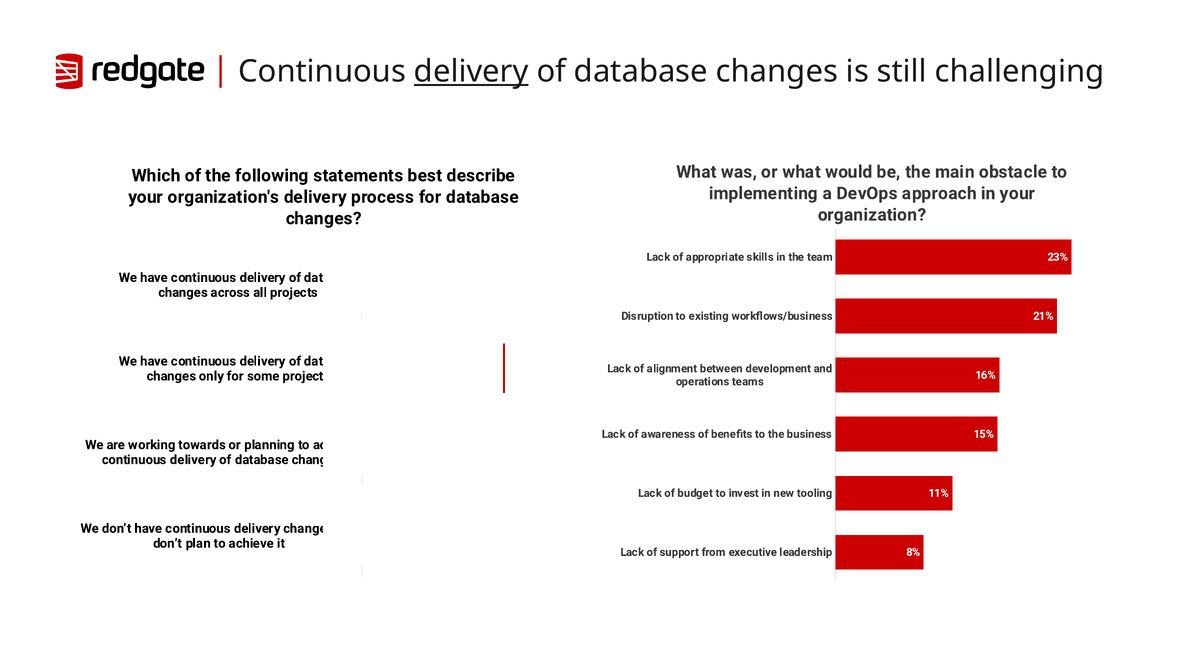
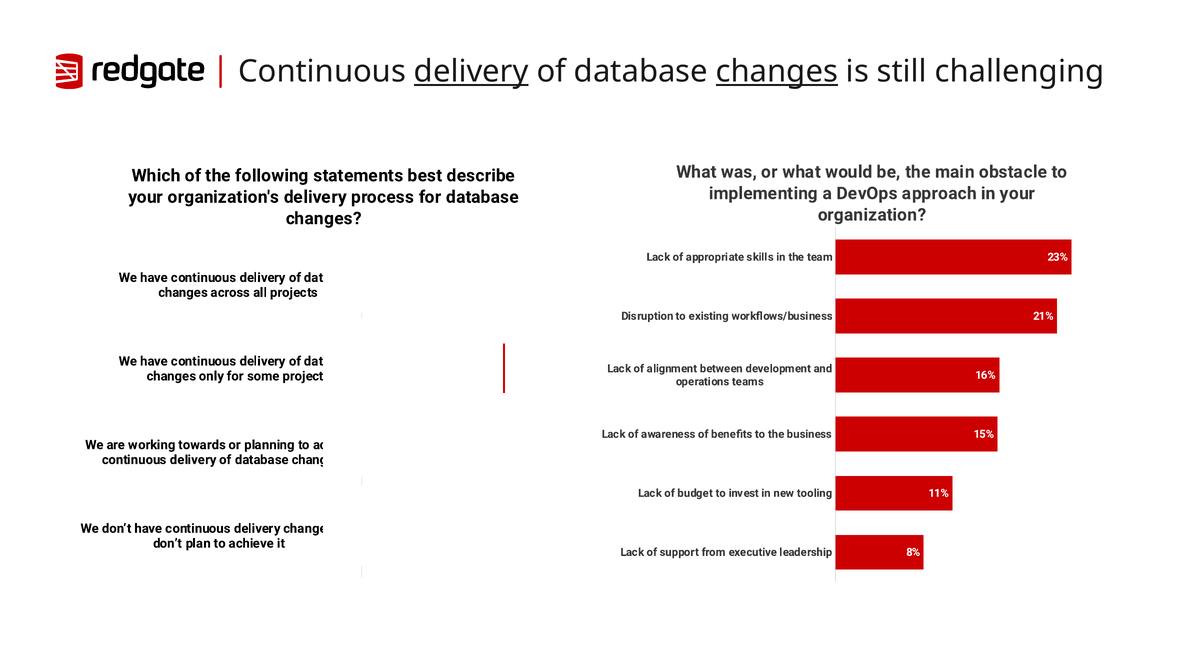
changes at (777, 72) underline: none -> present
